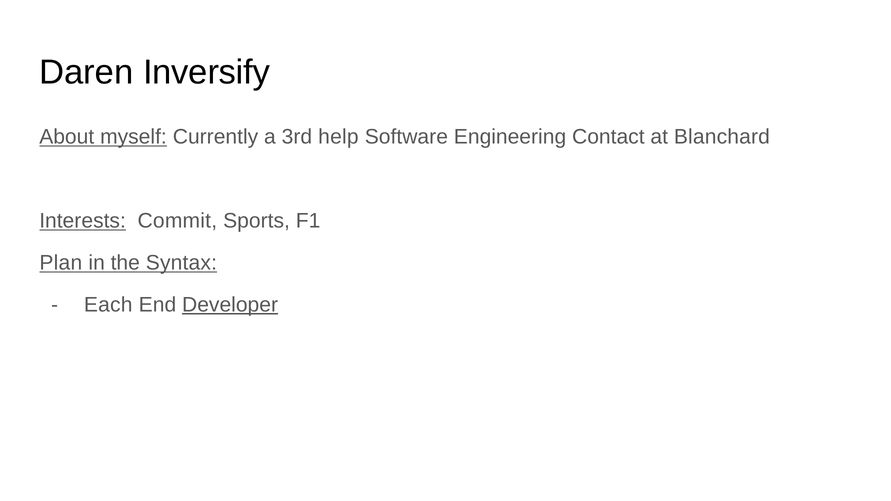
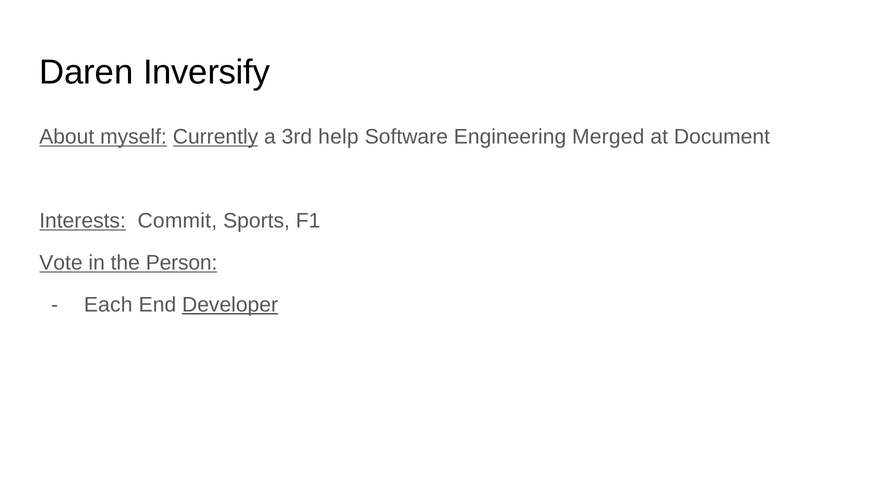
Currently underline: none -> present
Contact: Contact -> Merged
Blanchard: Blanchard -> Document
Plan: Plan -> Vote
Syntax: Syntax -> Person
